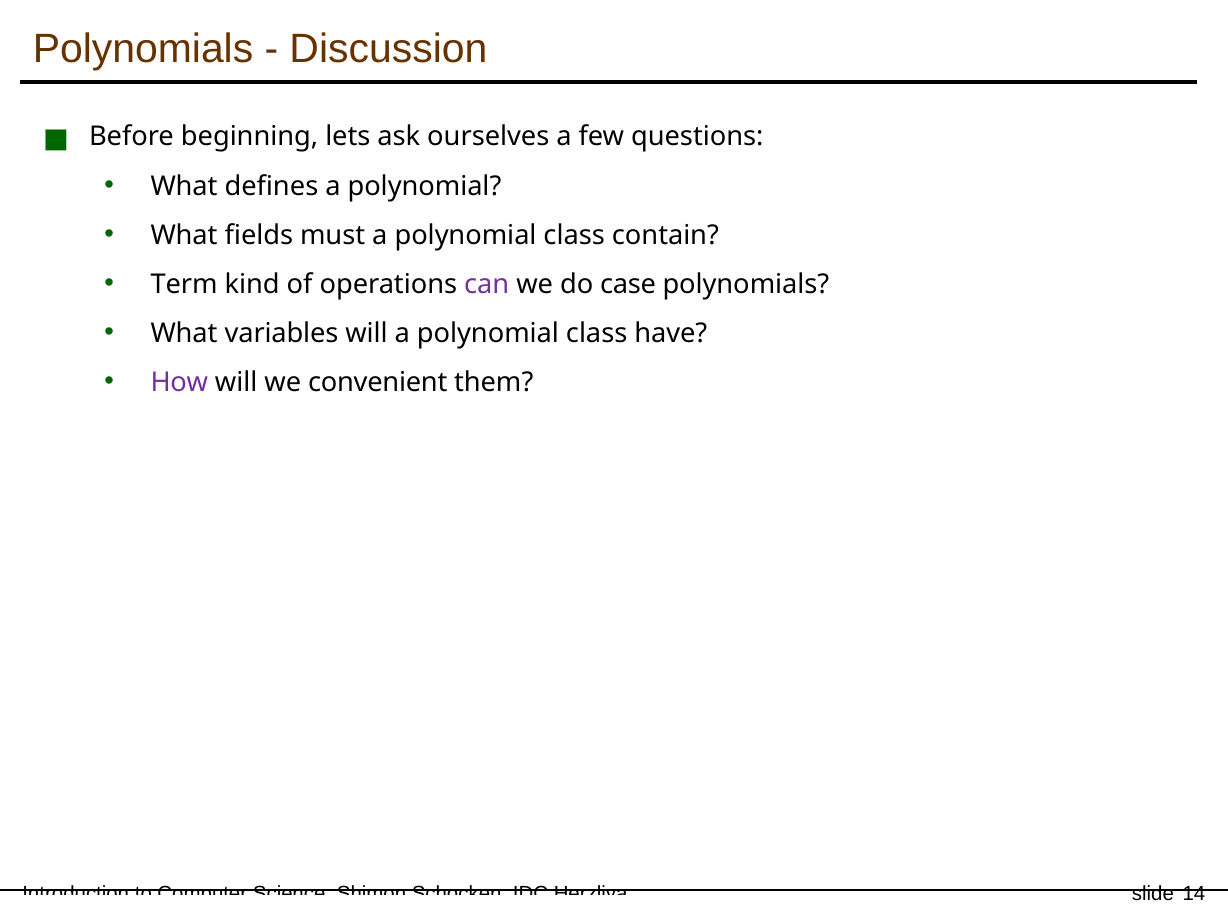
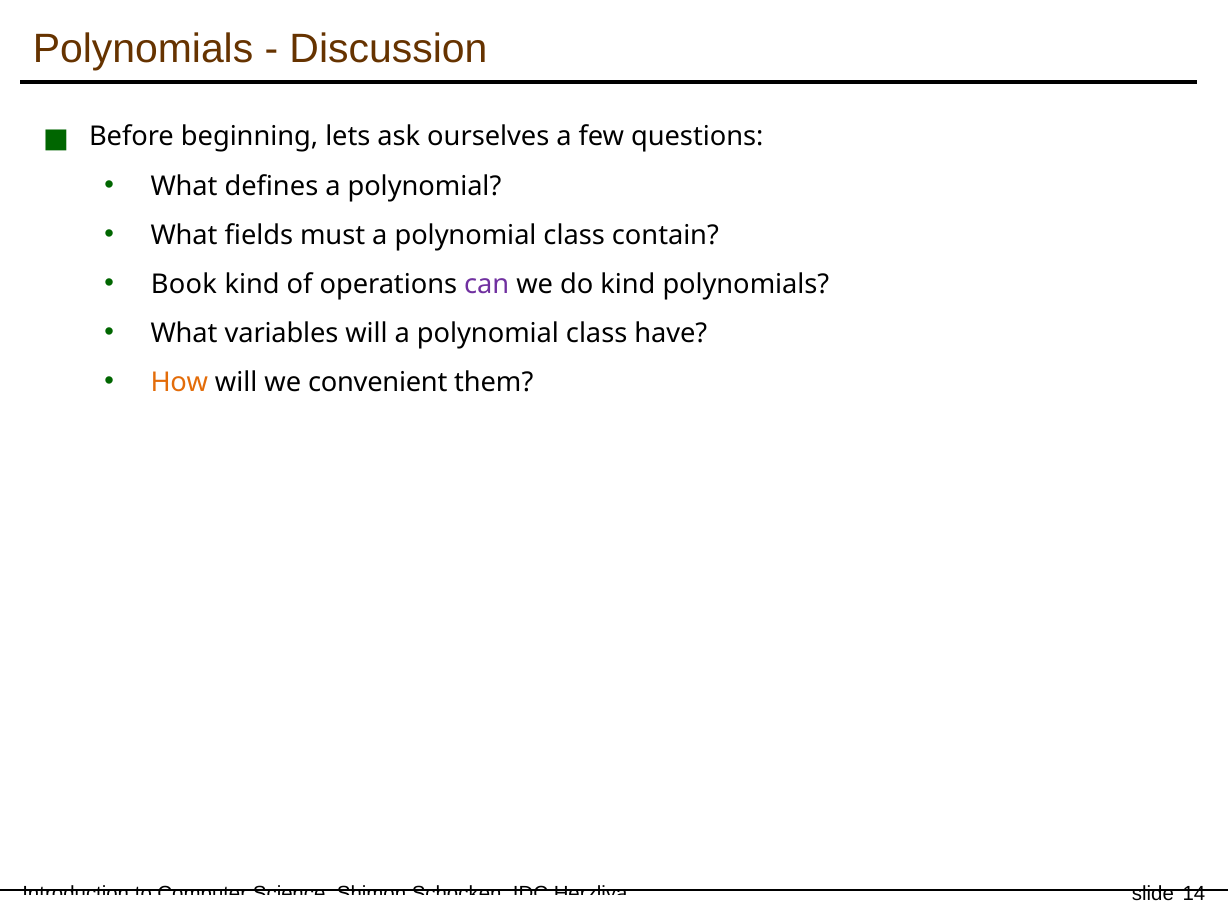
Term: Term -> Book
do case: case -> kind
How colour: purple -> orange
